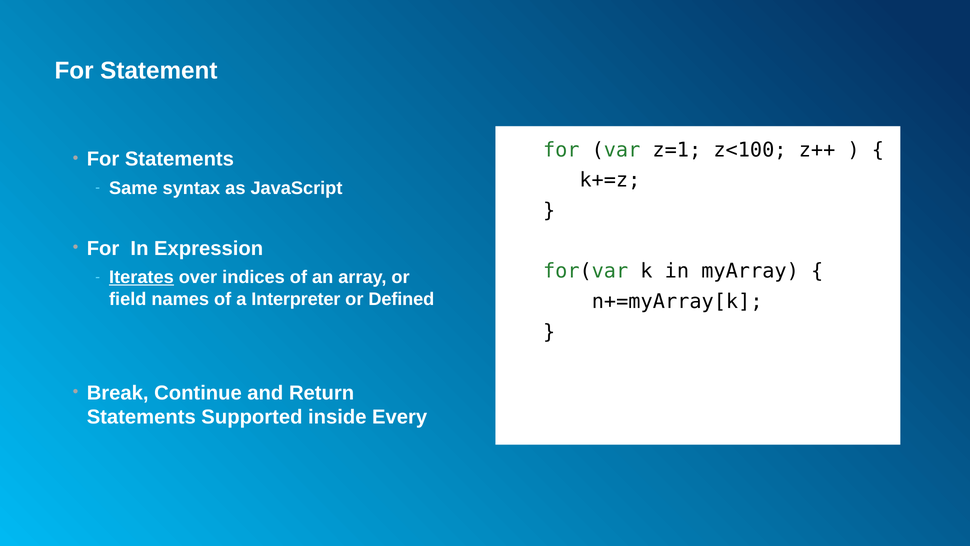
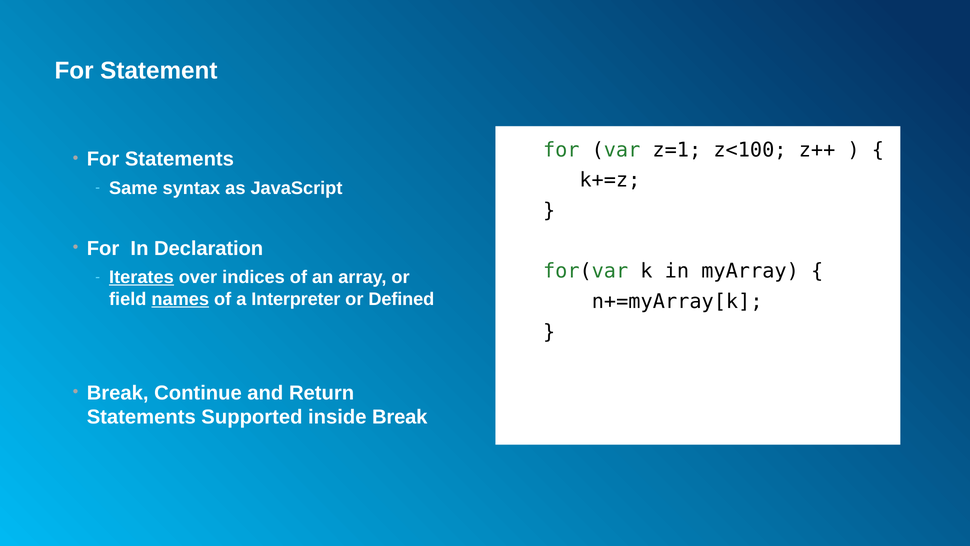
Expression: Expression -> Declaration
names underline: none -> present
inside Every: Every -> Break
